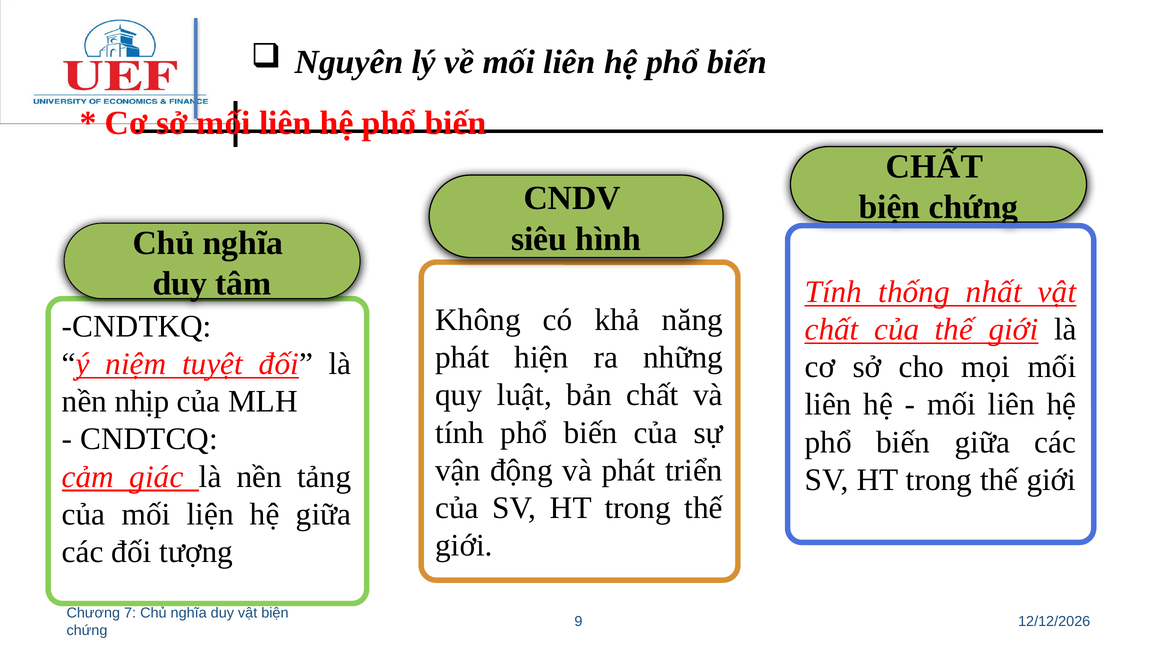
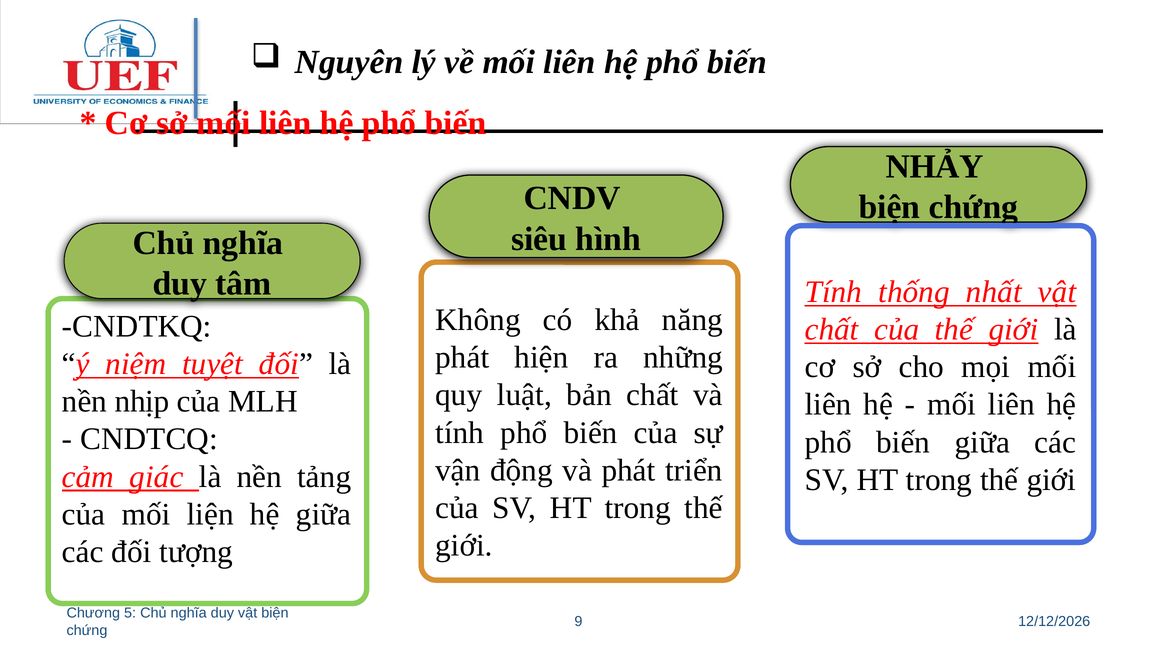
CHẤT at (935, 166): CHẤT -> NHẢY
7: 7 -> 5
